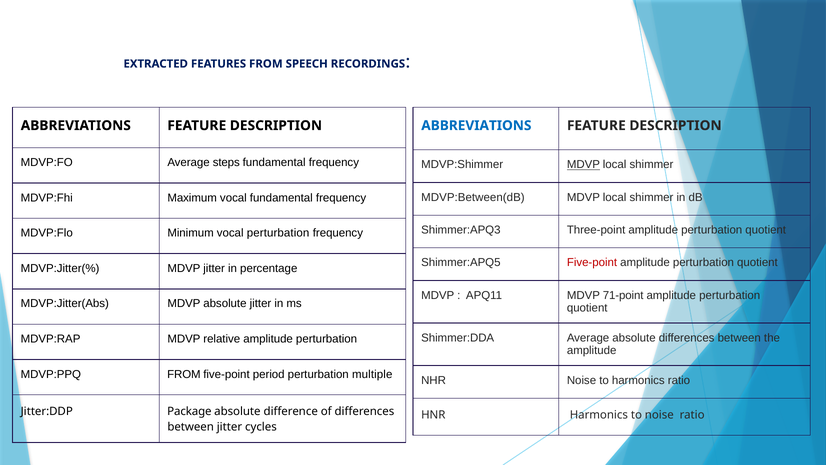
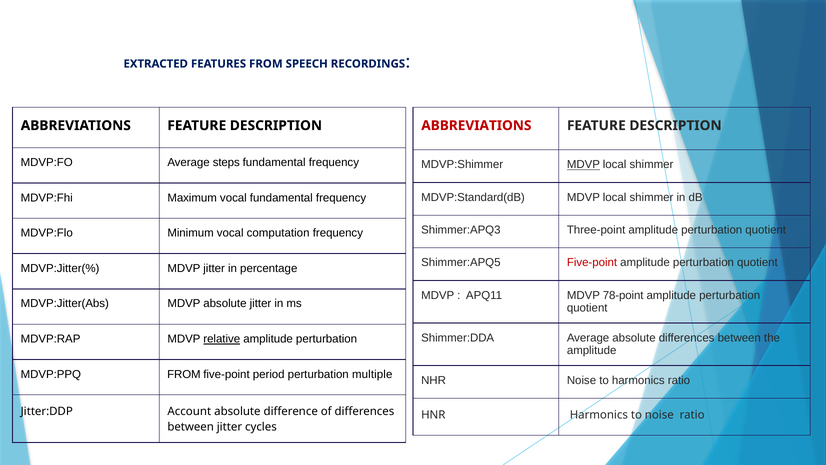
ABBREVIATIONS at (476, 125) colour: blue -> red
MDVP:Between(dB: MDVP:Between(dB -> MDVP:Standard(dB
vocal perturbation: perturbation -> computation
71-point: 71-point -> 78-point
relative underline: none -> present
Package: Package -> Account
